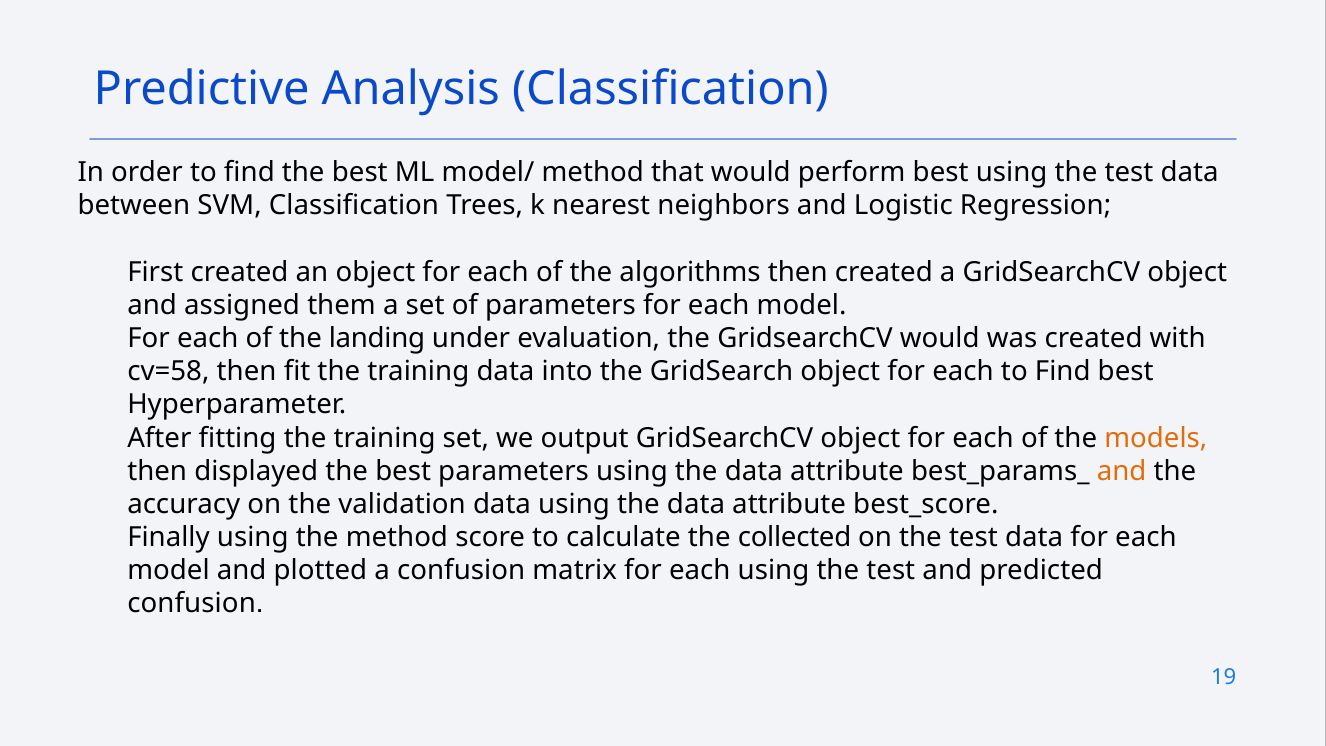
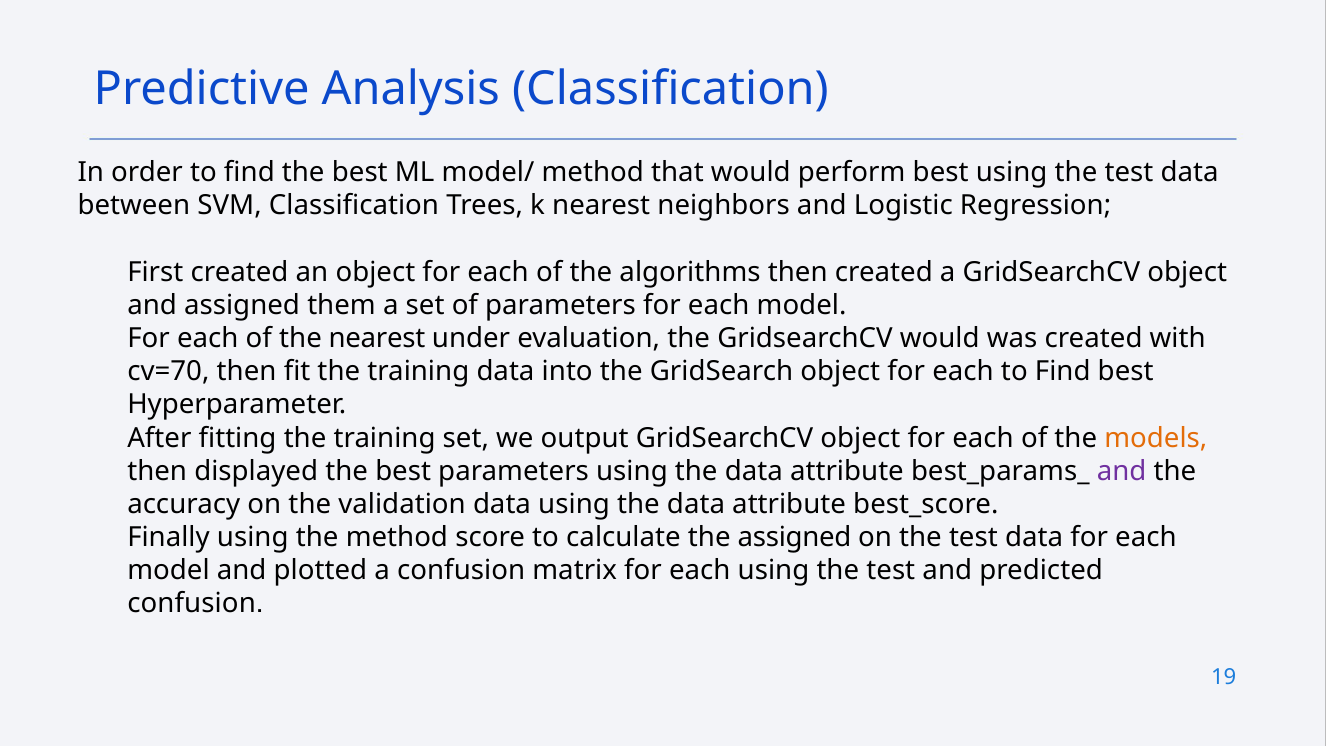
the landing: landing -> nearest
cv=58: cv=58 -> cv=70
and at (1122, 471) colour: orange -> purple
the collected: collected -> assigned
